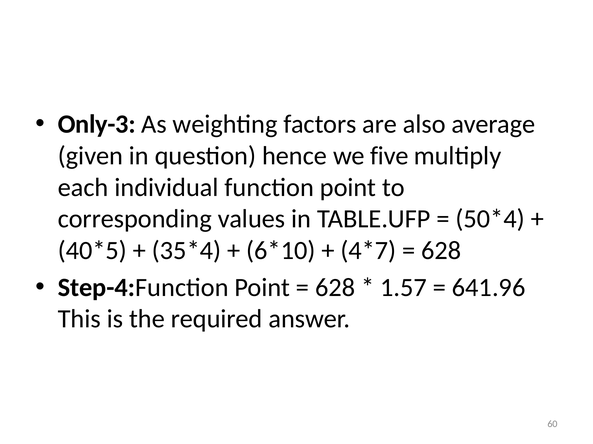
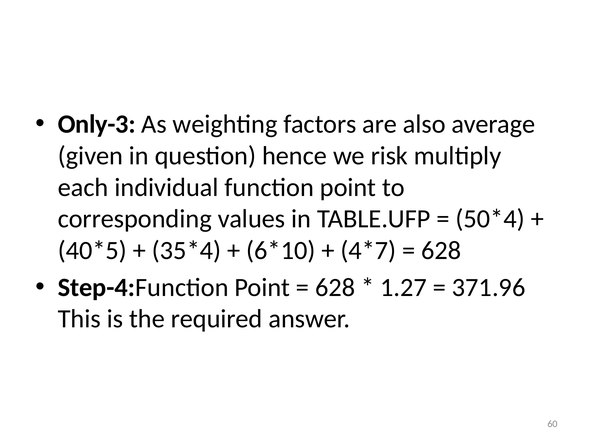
five: five -> risk
1.57: 1.57 -> 1.27
641.96: 641.96 -> 371.96
